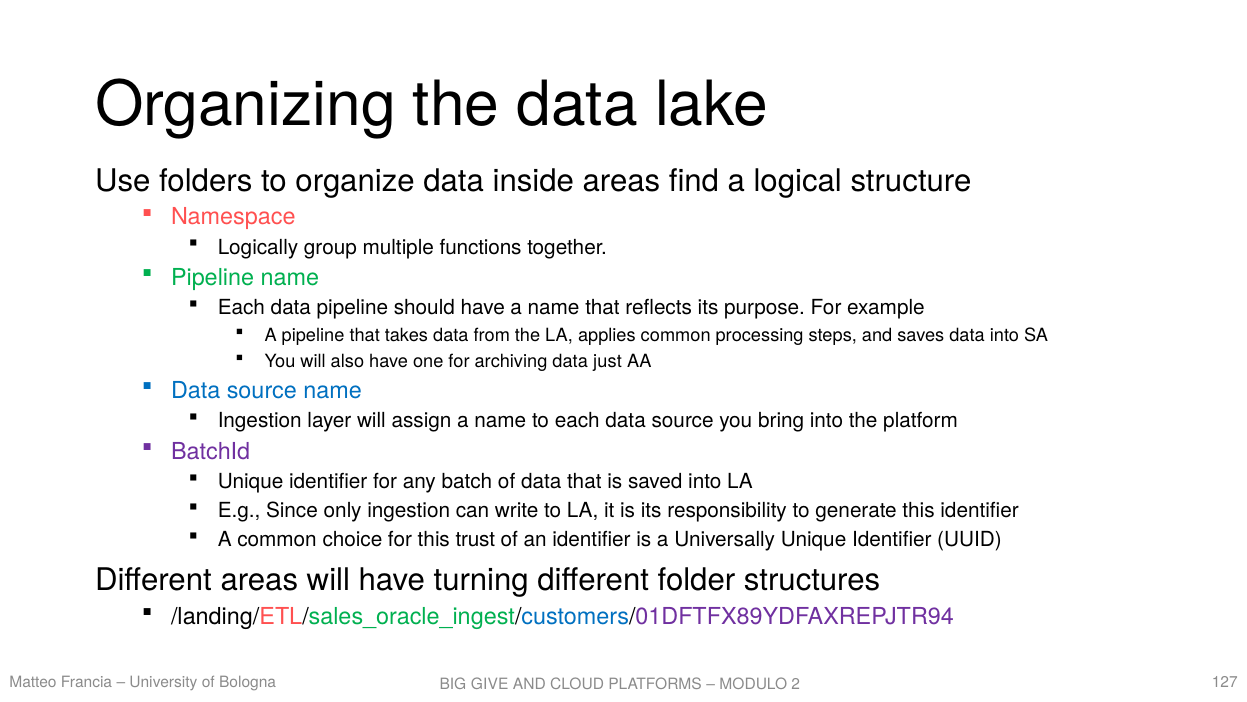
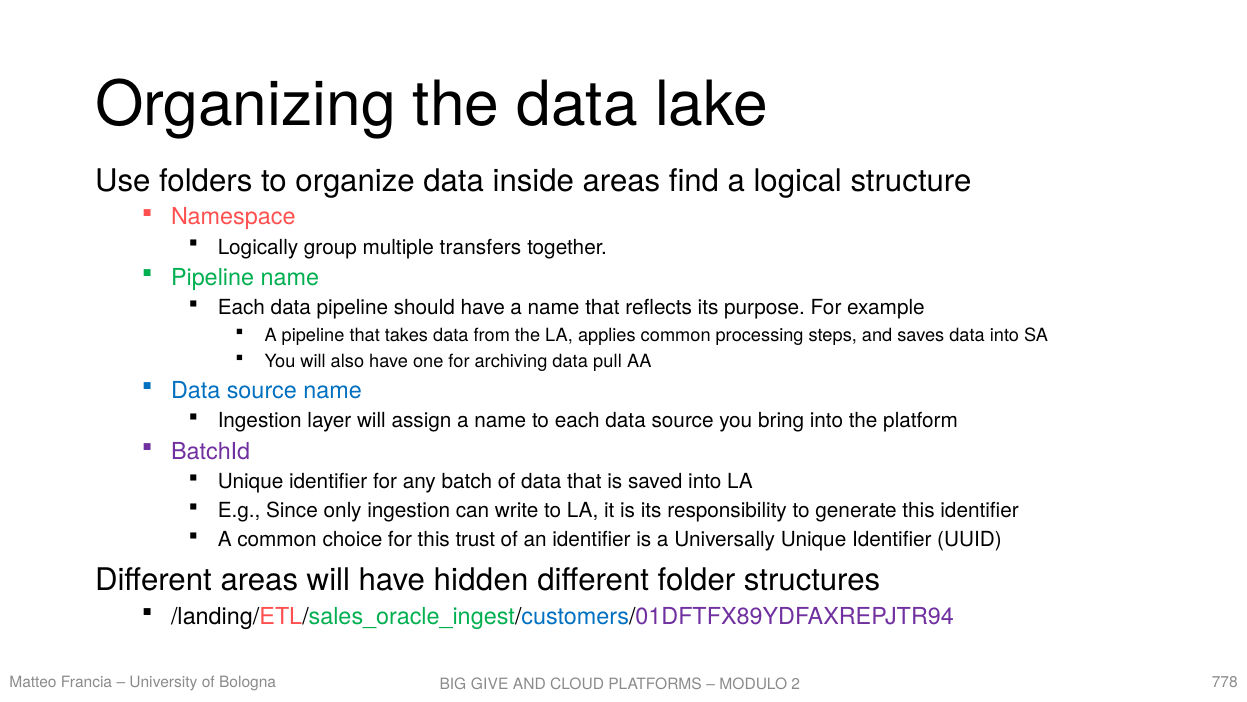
functions: functions -> transfers
just: just -> pull
turning: turning -> hidden
127: 127 -> 778
